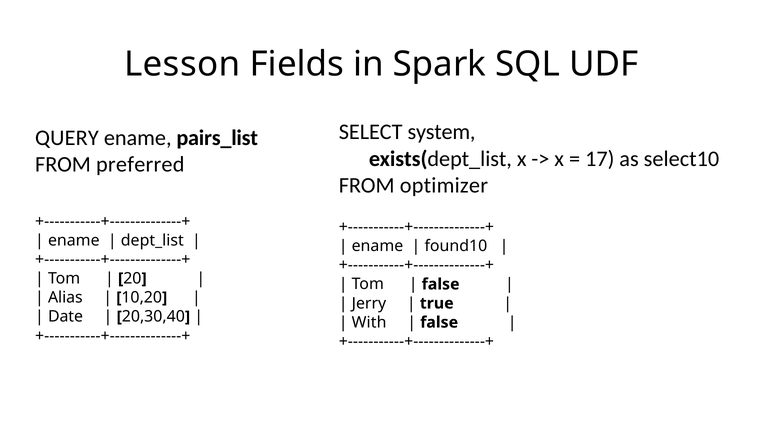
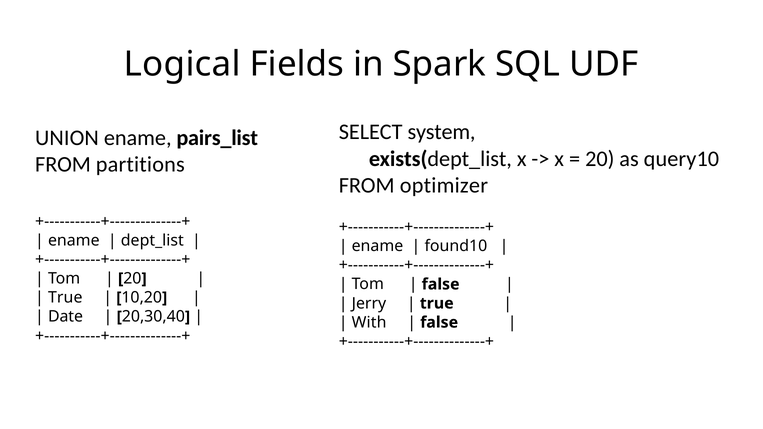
Lesson: Lesson -> Logical
QUERY: QUERY -> UNION
17 at (600, 159): 17 -> 20
select10: select10 -> query10
preferred: preferred -> partitions
Alias at (65, 298): Alias -> True
